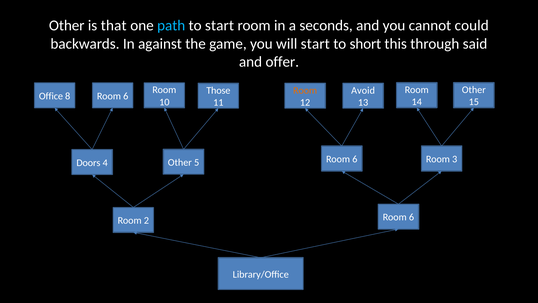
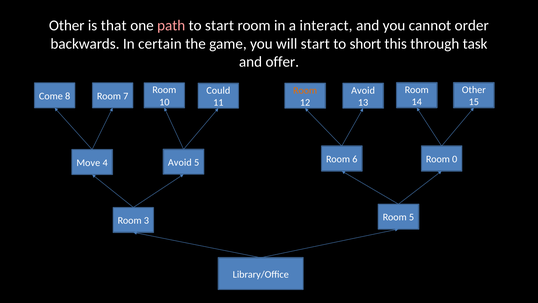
path colour: light blue -> pink
seconds: seconds -> interact
could: could -> order
against: against -> certain
said: said -> task
Those: Those -> Could
Office: Office -> Come
8 Room 6: 6 -> 7
Other at (180, 162): Other -> Avoid
Doors: Doors -> Move
3: 3 -> 0
2: 2 -> 3
6 at (412, 217): 6 -> 5
